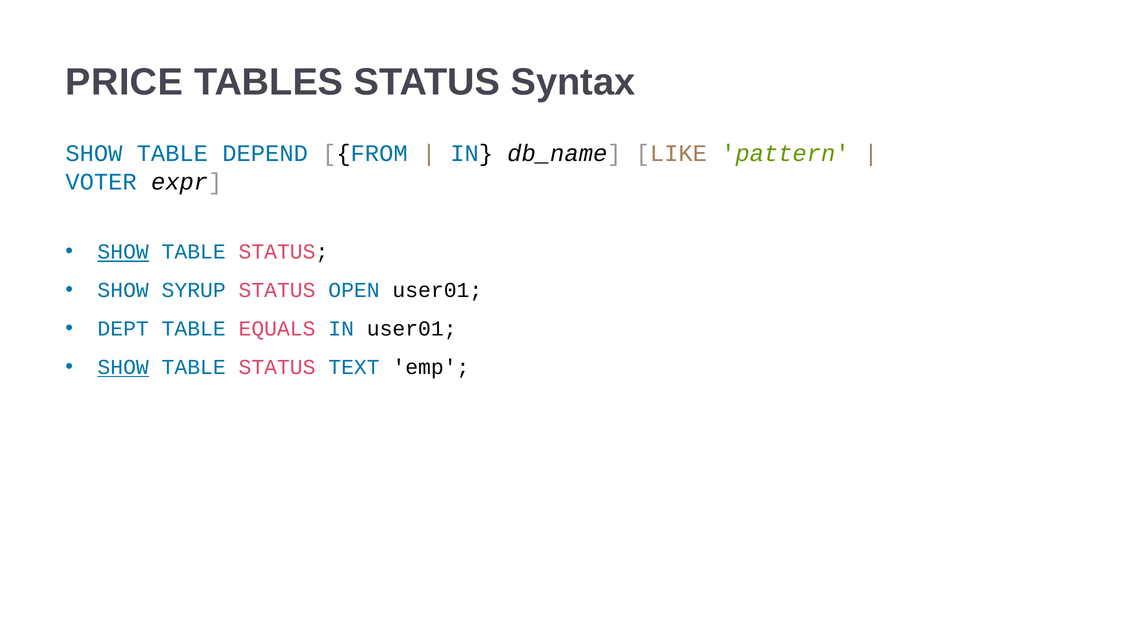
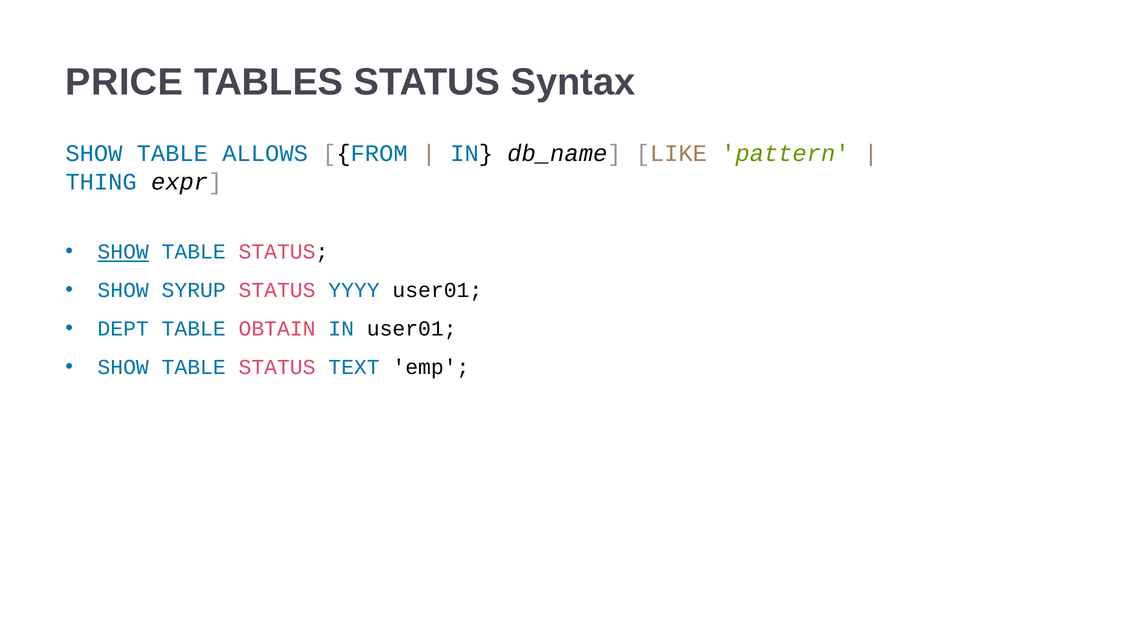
DEPEND: DEPEND -> ALLOWS
VOTER: VOTER -> THING
OPEN: OPEN -> YYYY
EQUALS: EQUALS -> OBTAIN
SHOW at (123, 367) underline: present -> none
